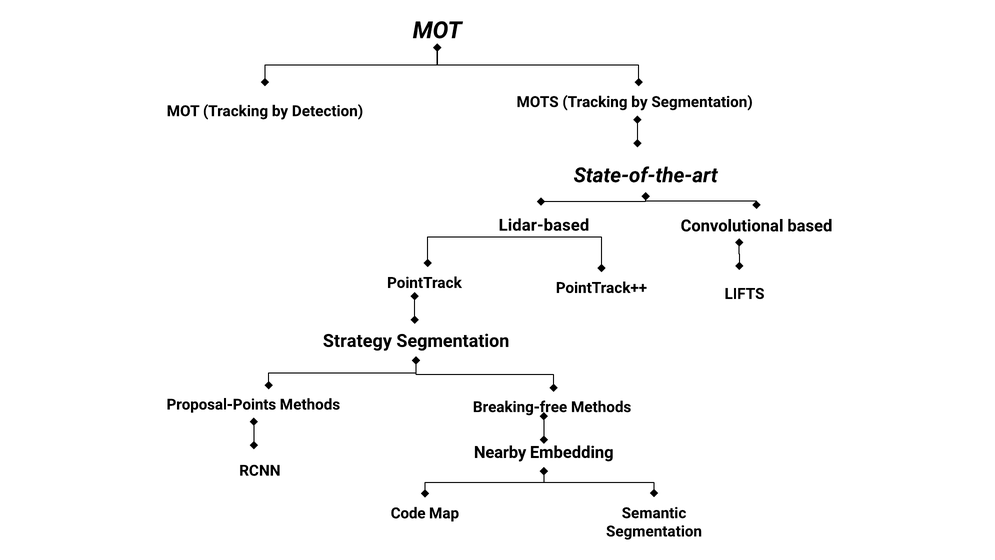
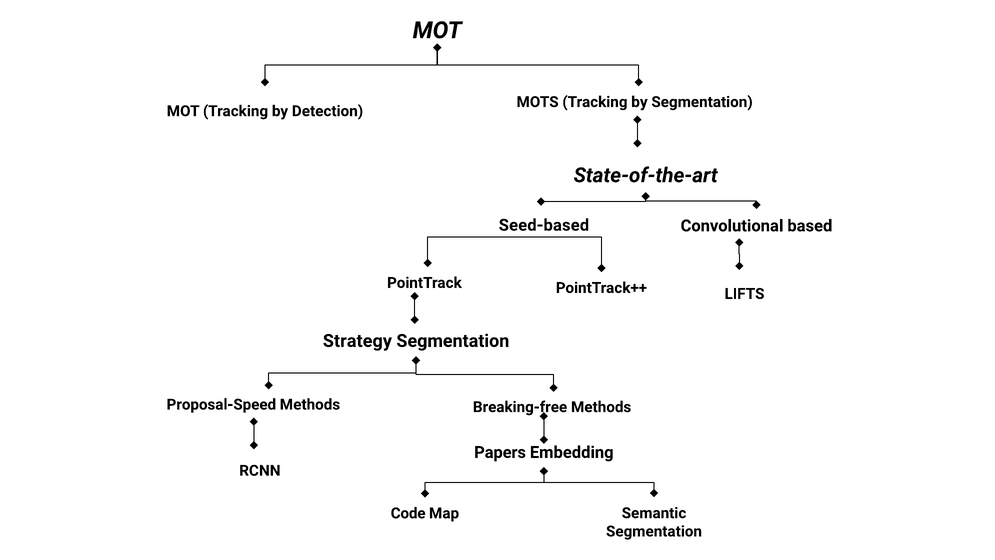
Lidar-based: Lidar-based -> Seed-based
Proposal-Points: Proposal-Points -> Proposal-Speed
Nearby: Nearby -> Papers
